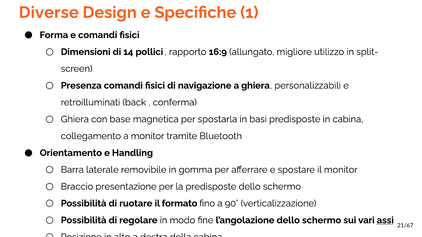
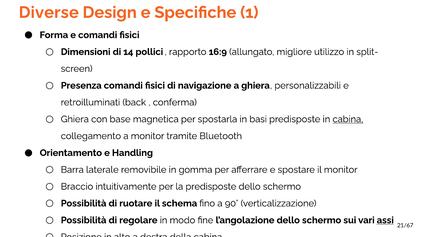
cabina at (348, 119) underline: none -> present
presentazione: presentazione -> intuitivamente
formato: formato -> schema
